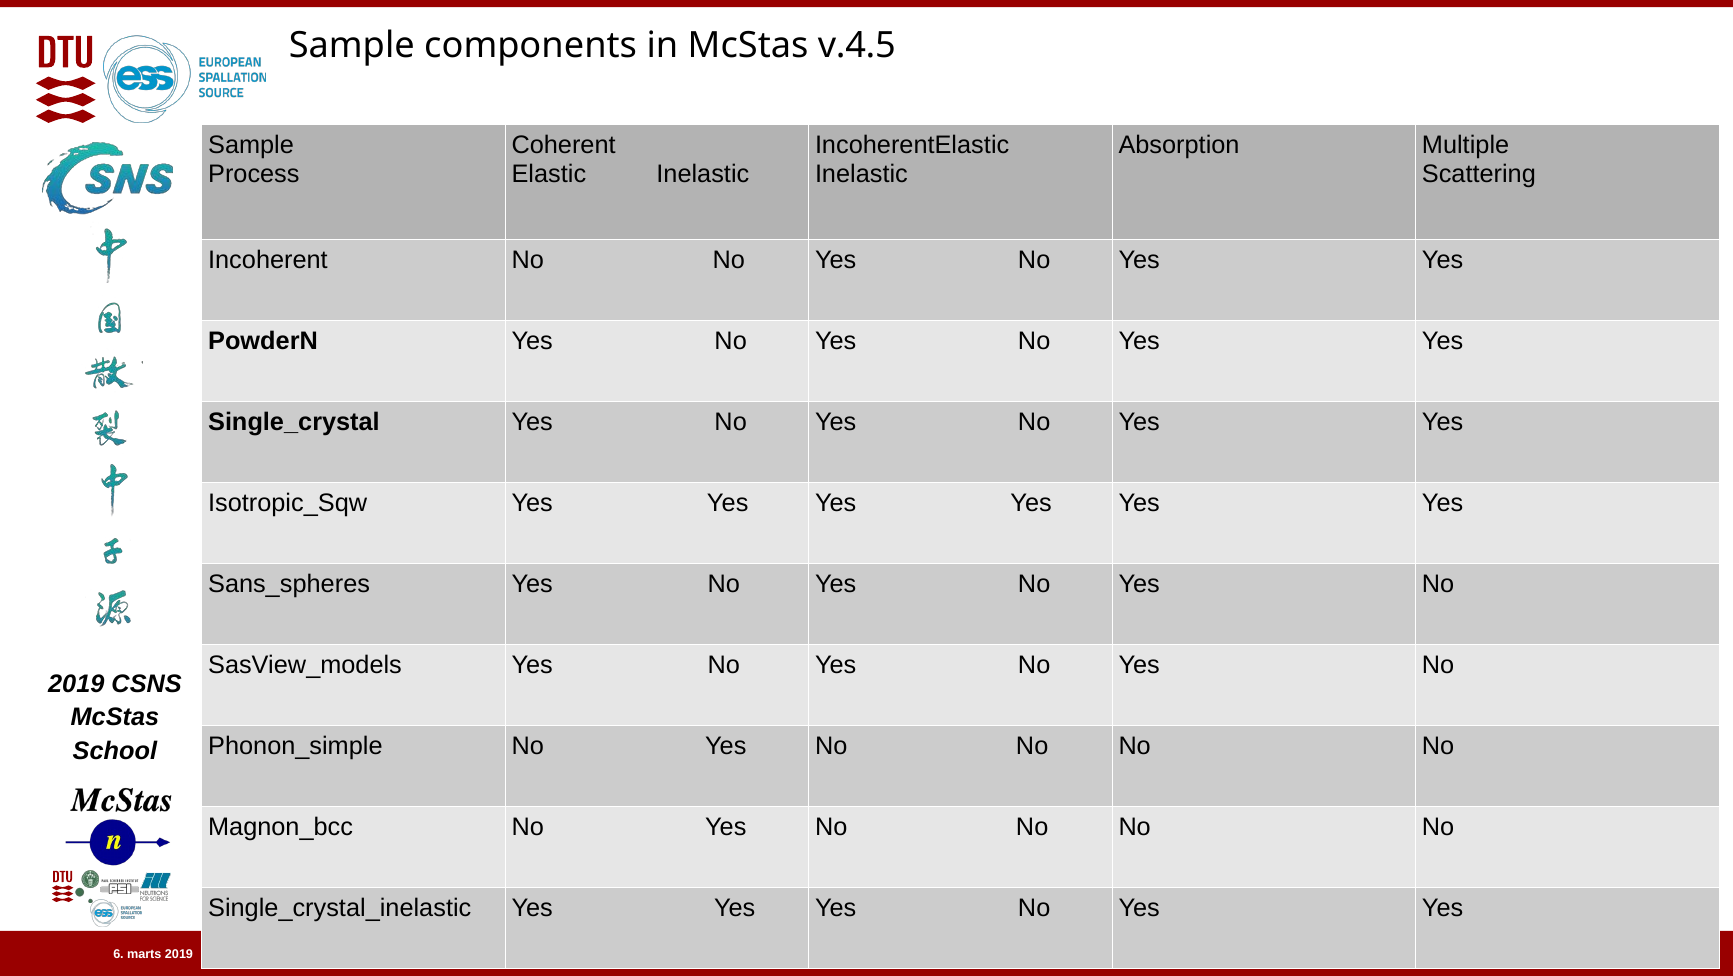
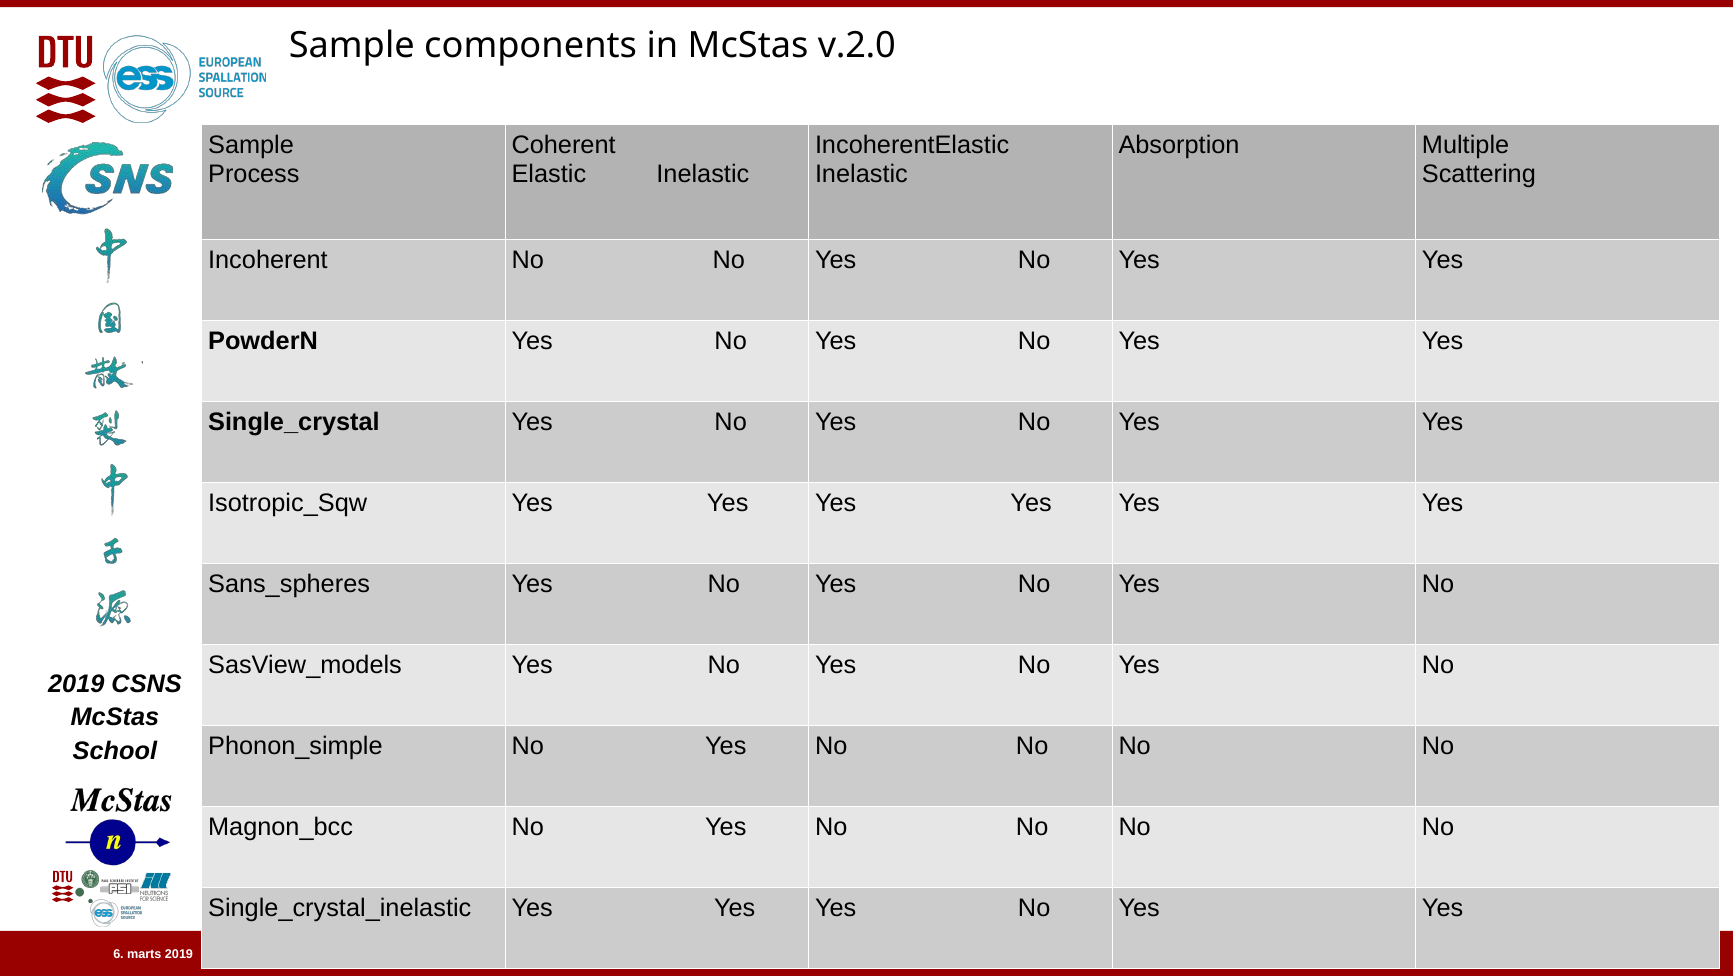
v.4.5: v.4.5 -> v.2.0
